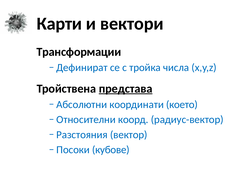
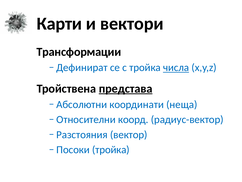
числа underline: none -> present
което: което -> неща
Посоки кубове: кубове -> тройка
